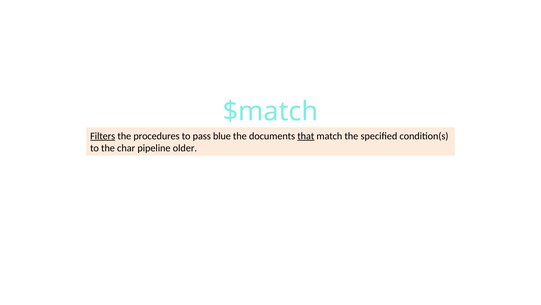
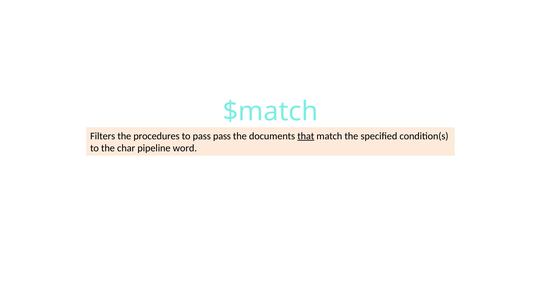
Filters underline: present -> none
pass blue: blue -> pass
older: older -> word
